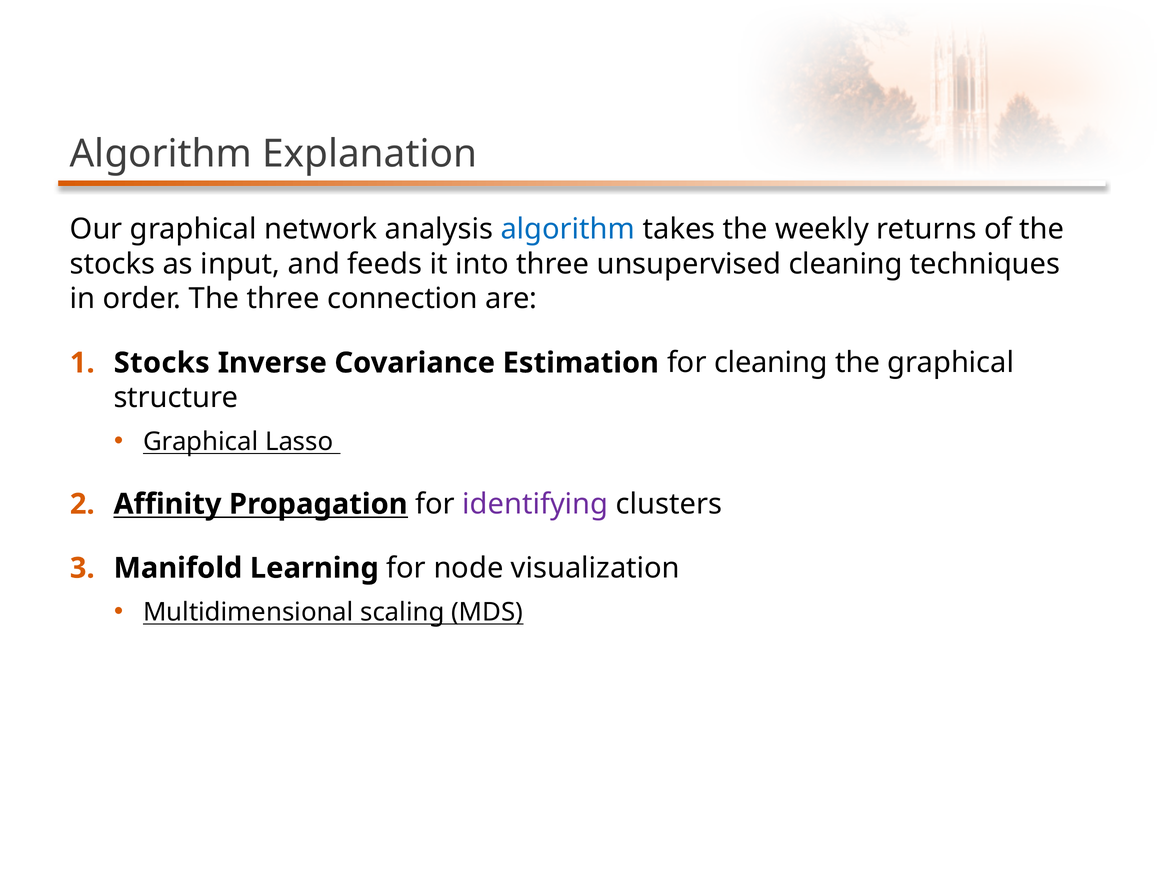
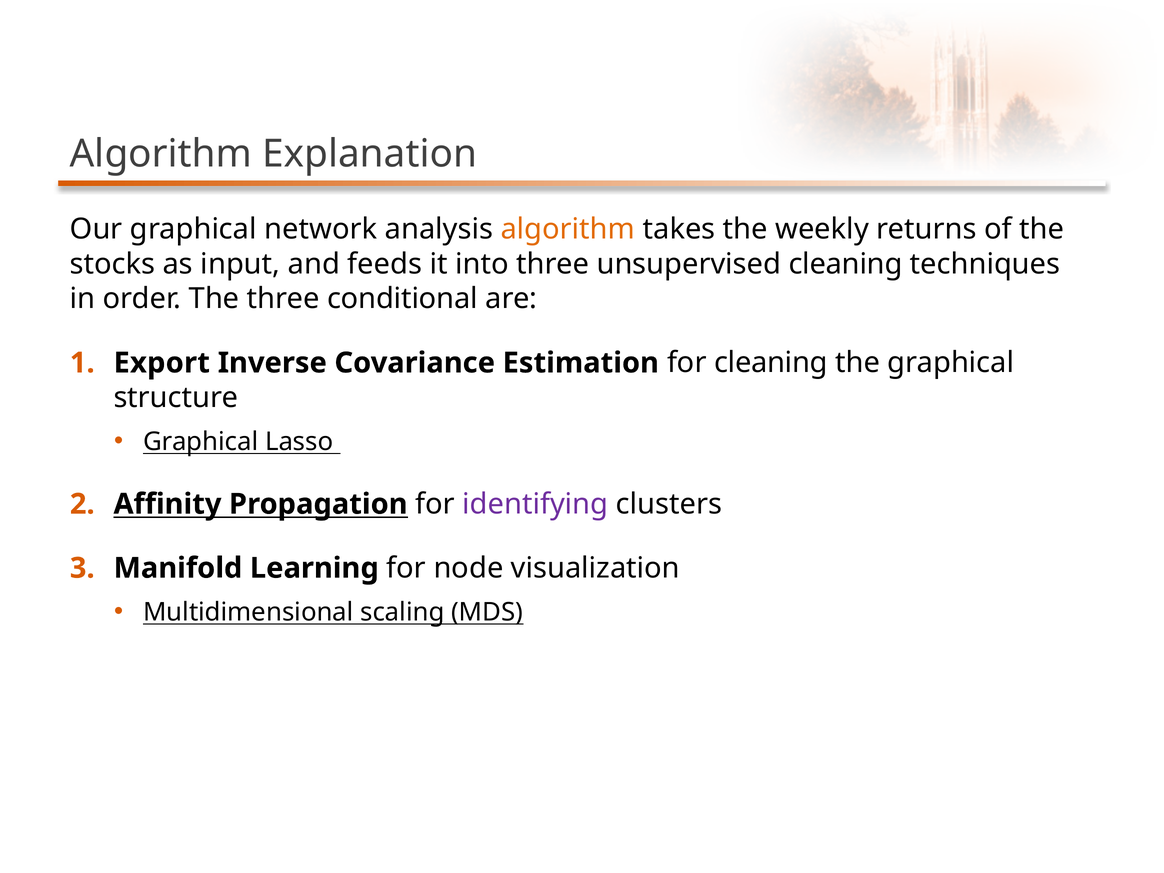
algorithm at (568, 229) colour: blue -> orange
connection: connection -> conditional
Stocks at (162, 363): Stocks -> Export
